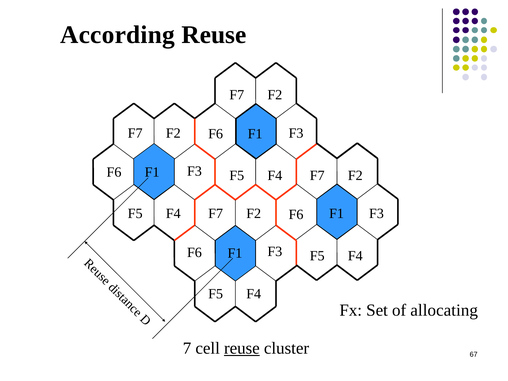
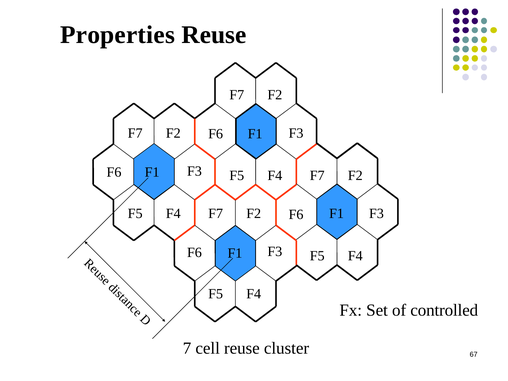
According: According -> Properties
allocating: allocating -> controlled
reuse at (242, 348) underline: present -> none
